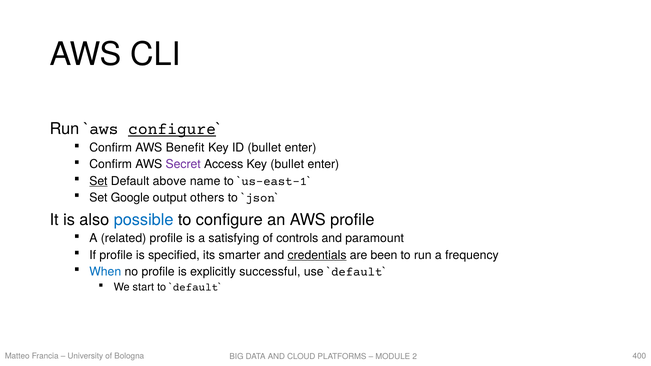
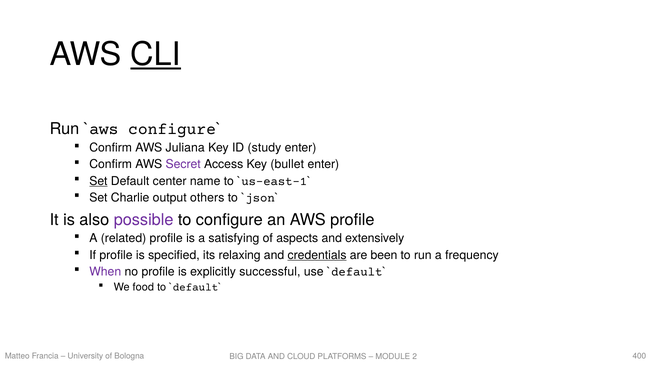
CLI underline: none -> present
configure at (172, 129) underline: present -> none
Benefit: Benefit -> Juliana
ID bullet: bullet -> study
above: above -> center
Google: Google -> Charlie
possible colour: blue -> purple
controls: controls -> aspects
paramount: paramount -> extensively
smarter: smarter -> relaxing
When colour: blue -> purple
start: start -> food
